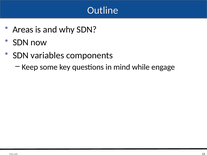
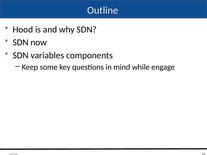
Areas: Areas -> Hood
